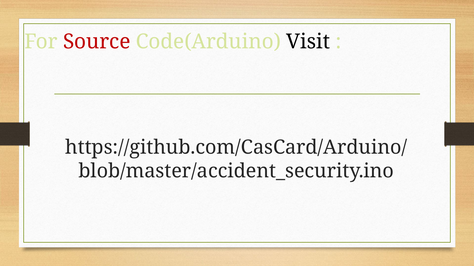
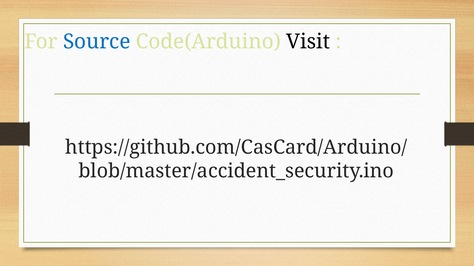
Source colour: red -> blue
